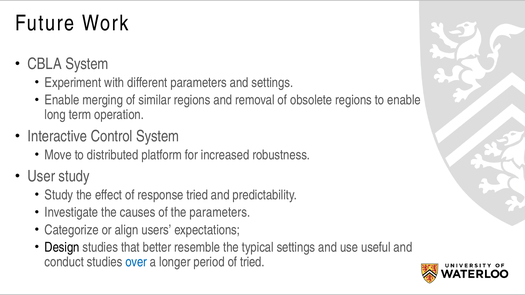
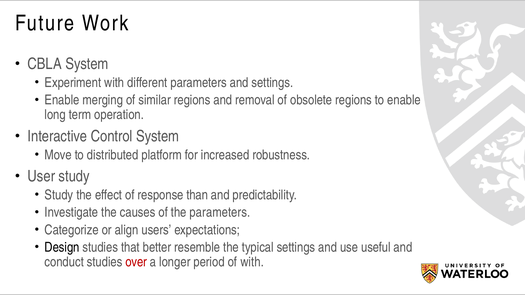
response tried: tried -> than
over colour: blue -> red
of tried: tried -> with
